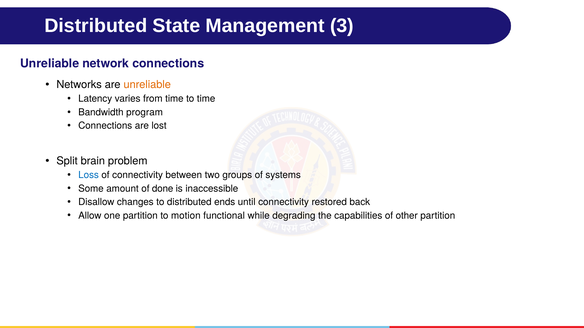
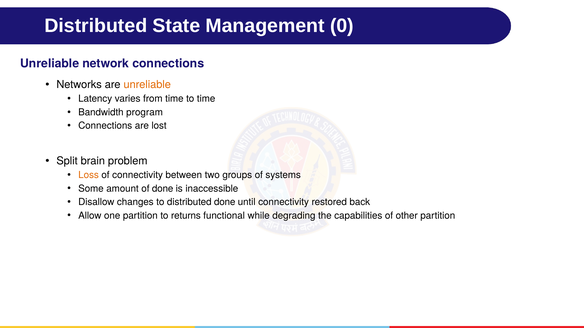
3: 3 -> 0
Loss colour: blue -> orange
distributed ends: ends -> done
motion: motion -> returns
